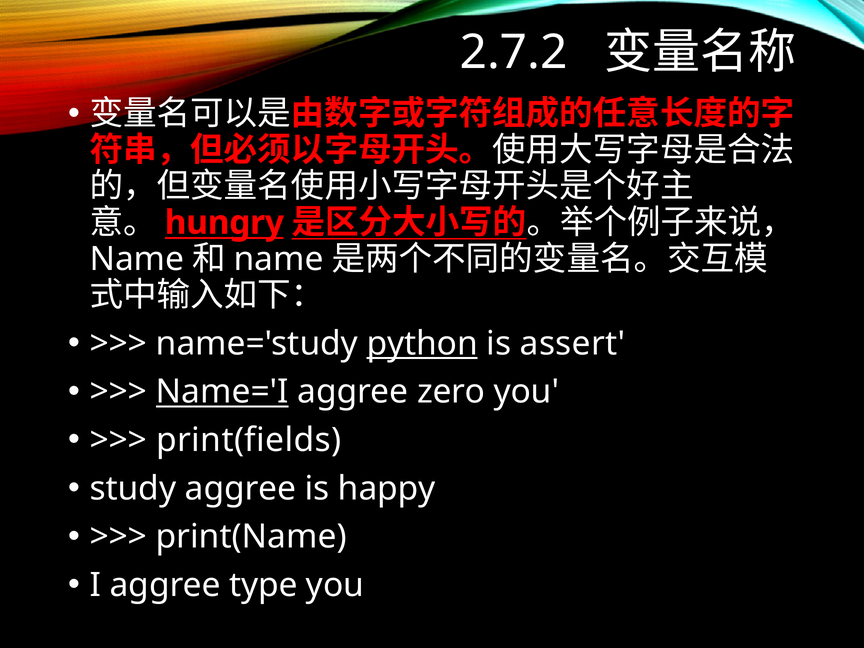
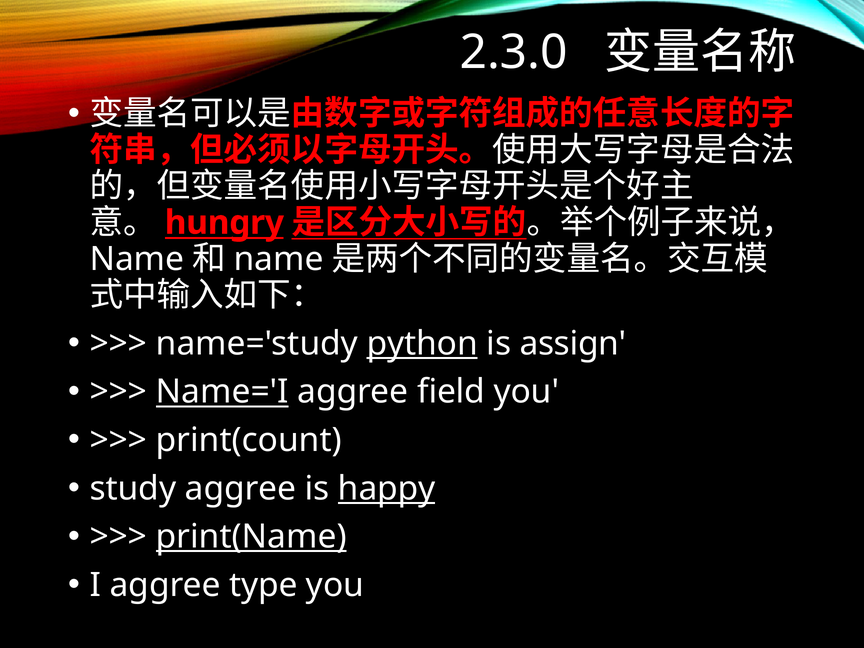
2.7.2: 2.7.2 -> 2.3.0
assert: assert -> assign
zero: zero -> field
print(fields: print(fields -> print(count
happy underline: none -> present
print(Name underline: none -> present
